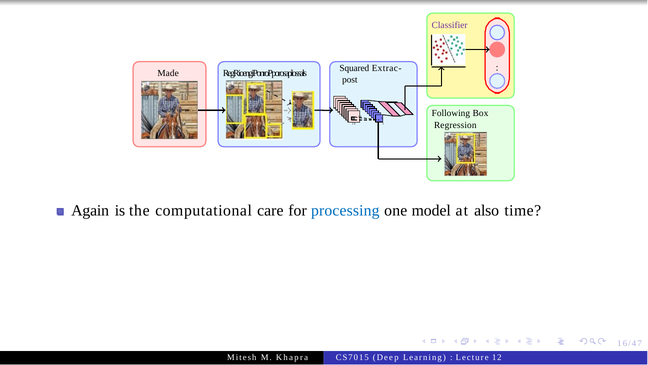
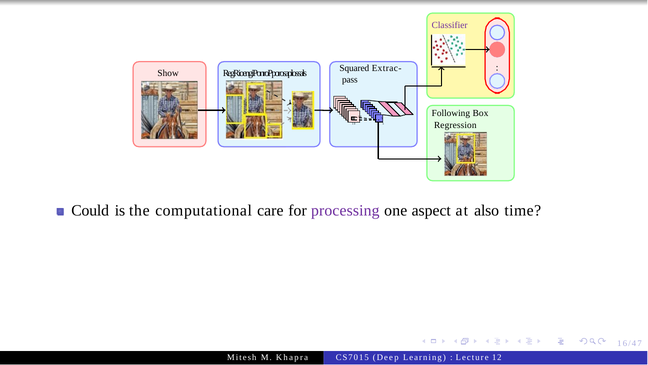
Made: Made -> Show
post: post -> pass
Again: Again -> Could
processing colour: blue -> purple
model: model -> aspect
